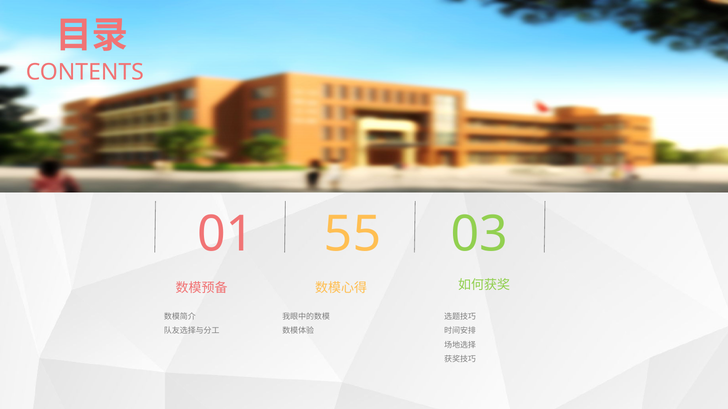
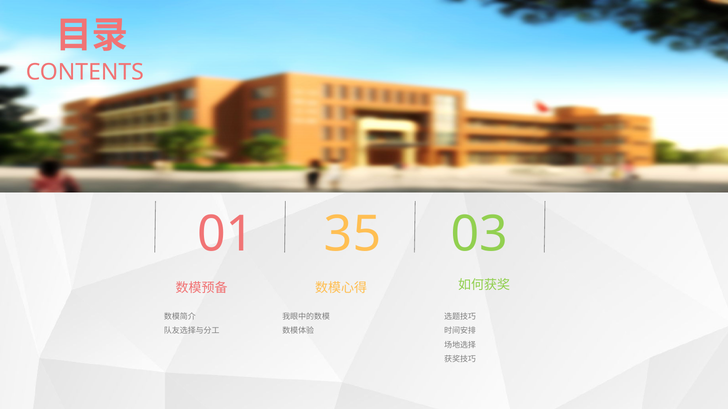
55: 55 -> 35
